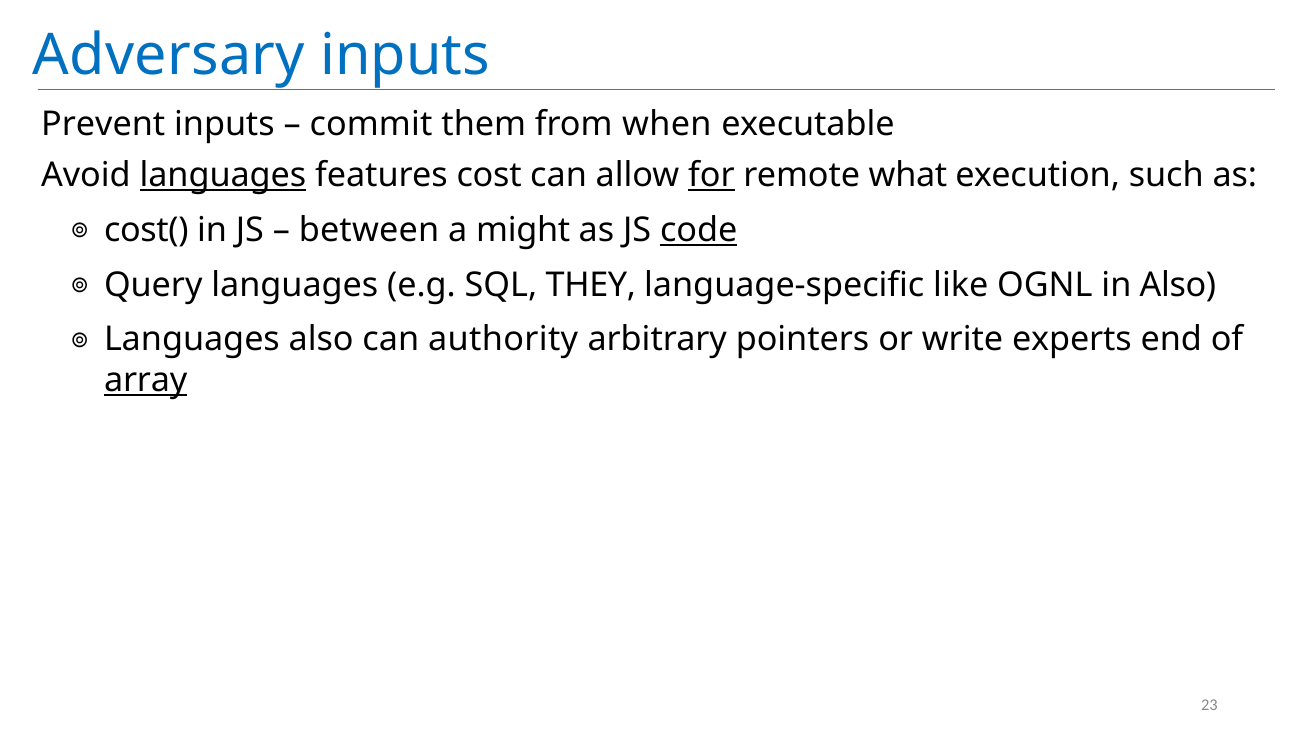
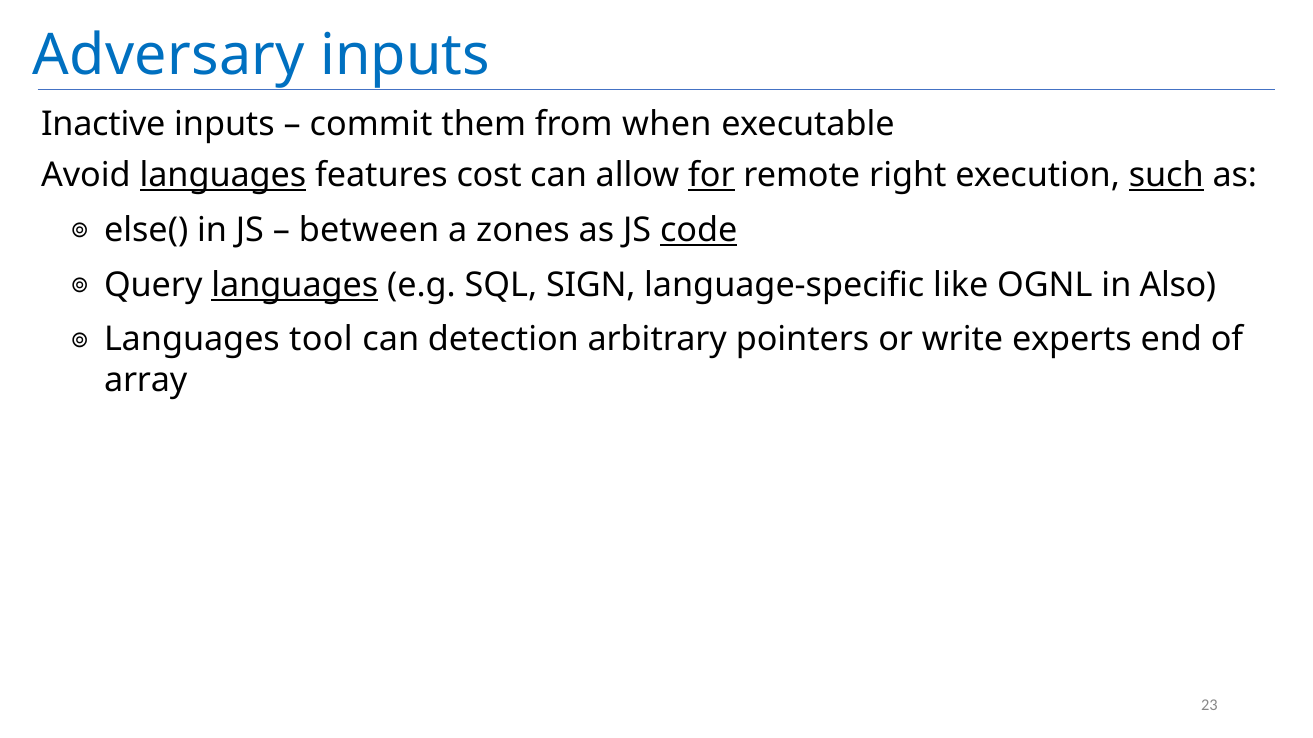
Prevent: Prevent -> Inactive
what: what -> right
such underline: none -> present
cost(: cost( -> else(
might: might -> zones
languages at (295, 285) underline: none -> present
THEY: THEY -> SIGN
Languages also: also -> tool
authority: authority -> detection
array underline: present -> none
